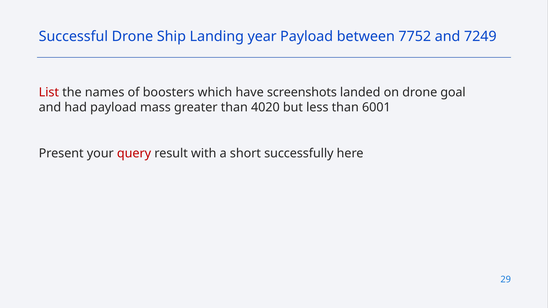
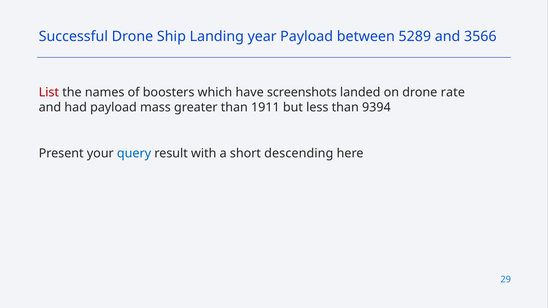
7752: 7752 -> 5289
7249: 7249 -> 3566
goal: goal -> rate
4020: 4020 -> 1911
6001: 6001 -> 9394
query colour: red -> blue
successfully: successfully -> descending
